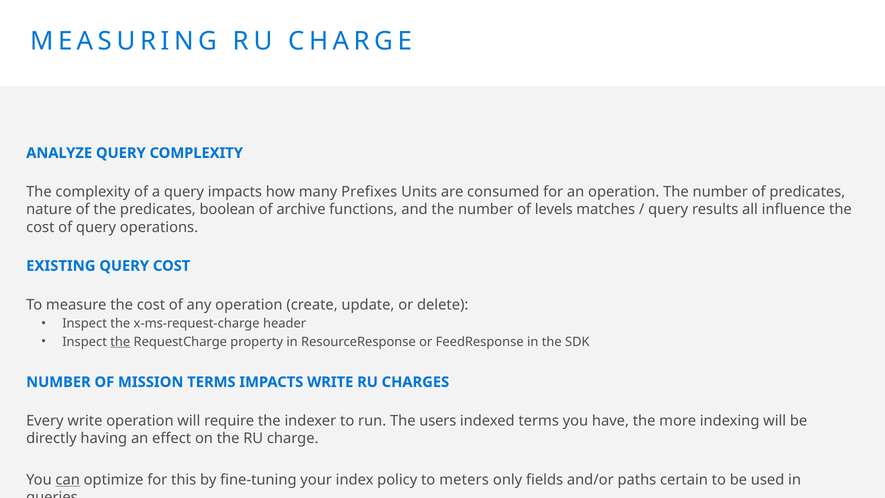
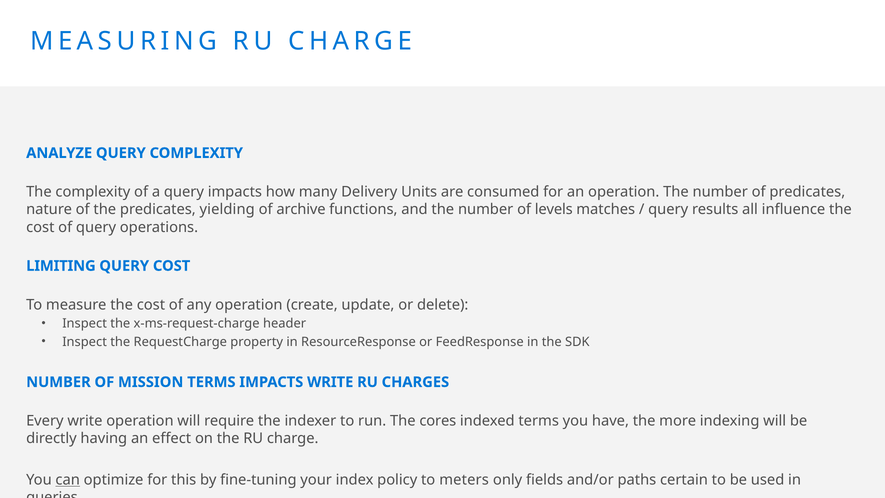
Prefixes: Prefixes -> Delivery
boolean: boolean -> yielding
EXISTING: EXISTING -> LIMITING
the at (120, 342) underline: present -> none
users: users -> cores
